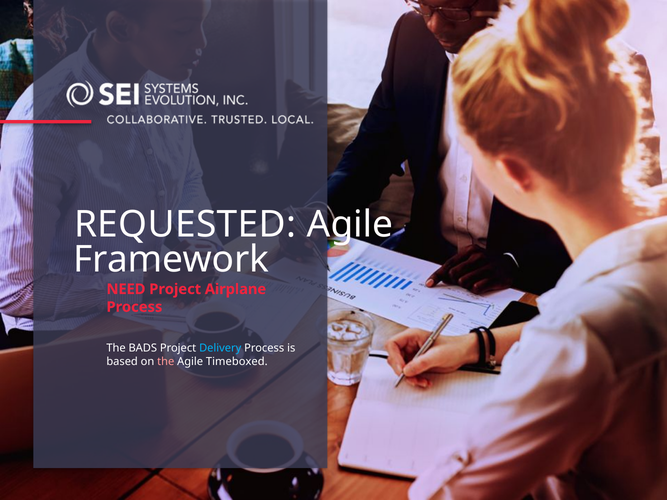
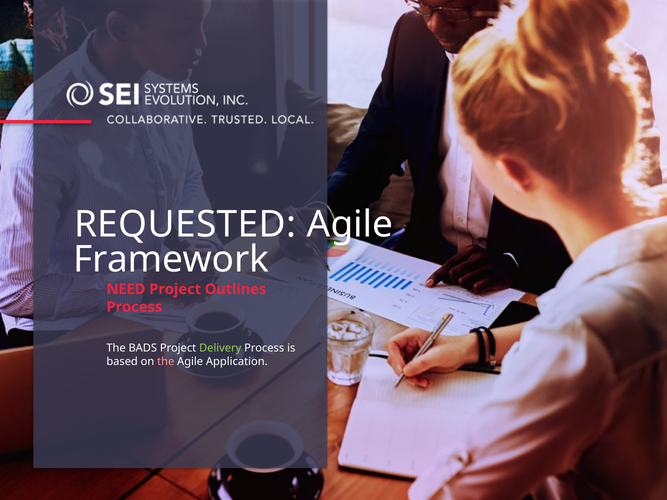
Airplane: Airplane -> Outlines
Delivery colour: light blue -> light green
Timeboxed: Timeboxed -> Application
